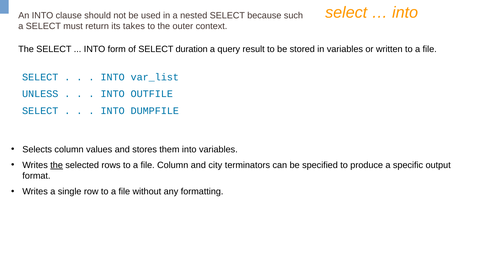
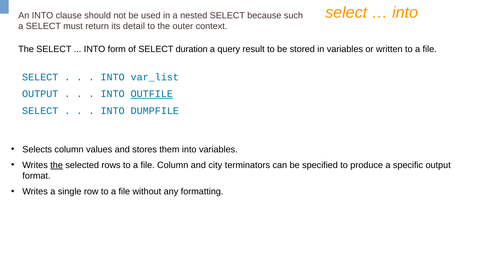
takes: takes -> detail
UNLESS at (40, 94): UNLESS -> OUTPUT
OUTFILE underline: none -> present
